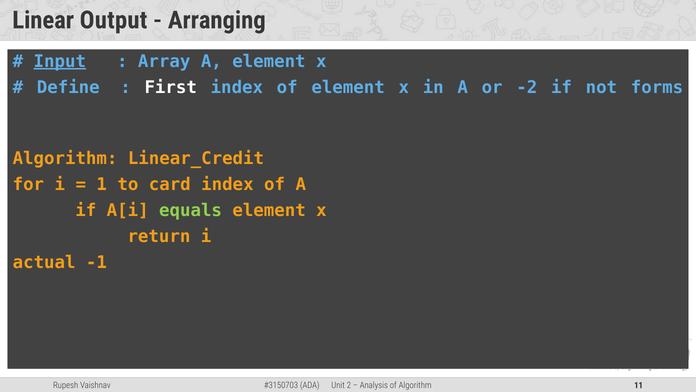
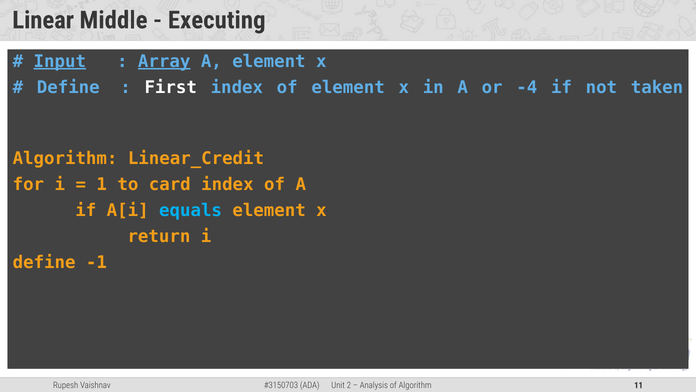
Output: Output -> Middle
Arranging: Arranging -> Executing
Array underline: none -> present
-2: -2 -> -4
forms: forms -> taken
equals colour: light green -> light blue
actual at (44, 262): actual -> define
